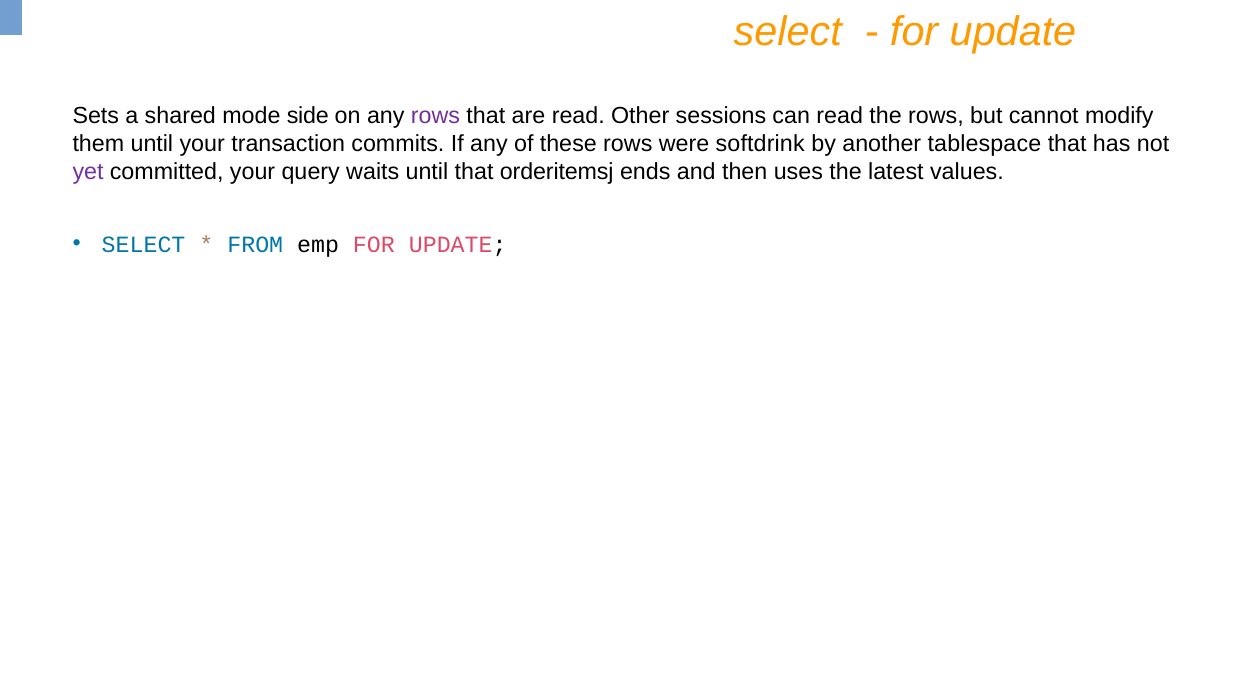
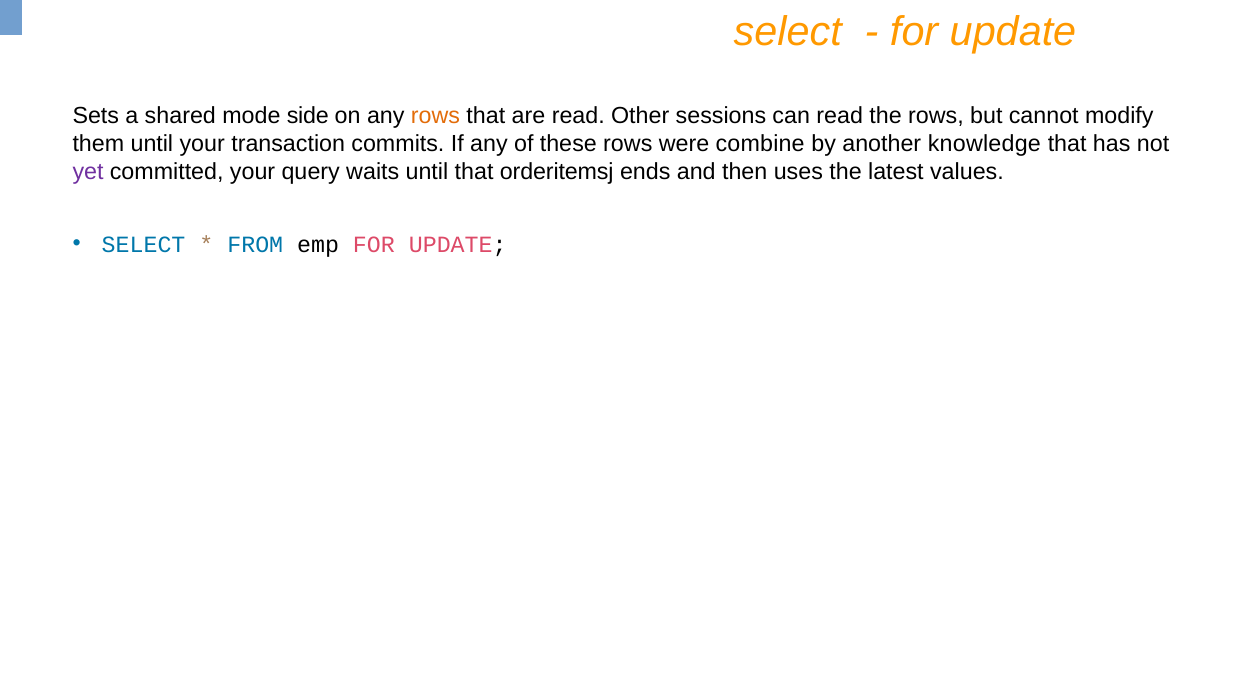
rows at (436, 116) colour: purple -> orange
softdrink: softdrink -> combine
tablespace: tablespace -> knowledge
